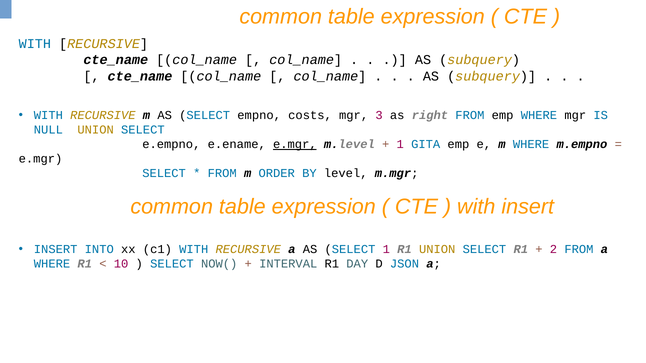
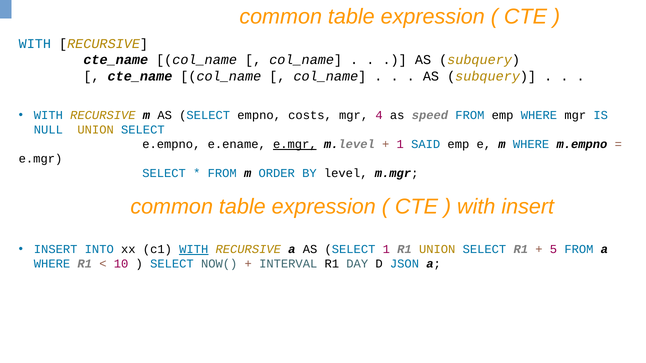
3: 3 -> 4
right: right -> speed
GITA: GITA -> SAID
WITH at (194, 249) underline: none -> present
2: 2 -> 5
